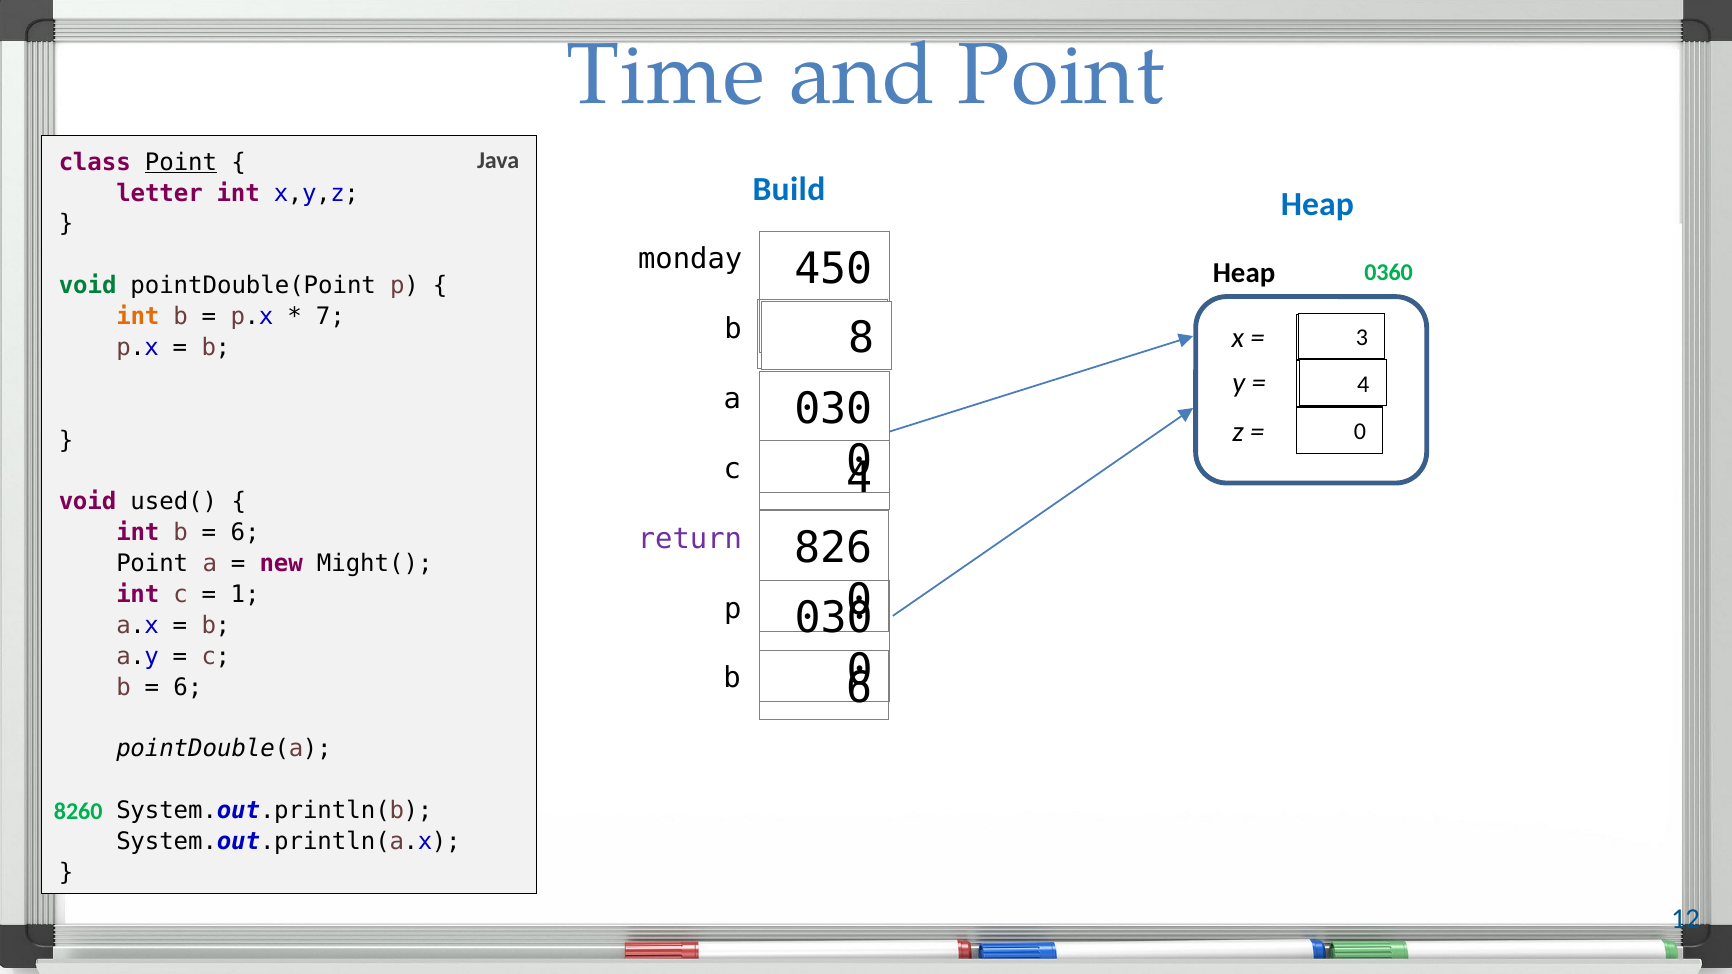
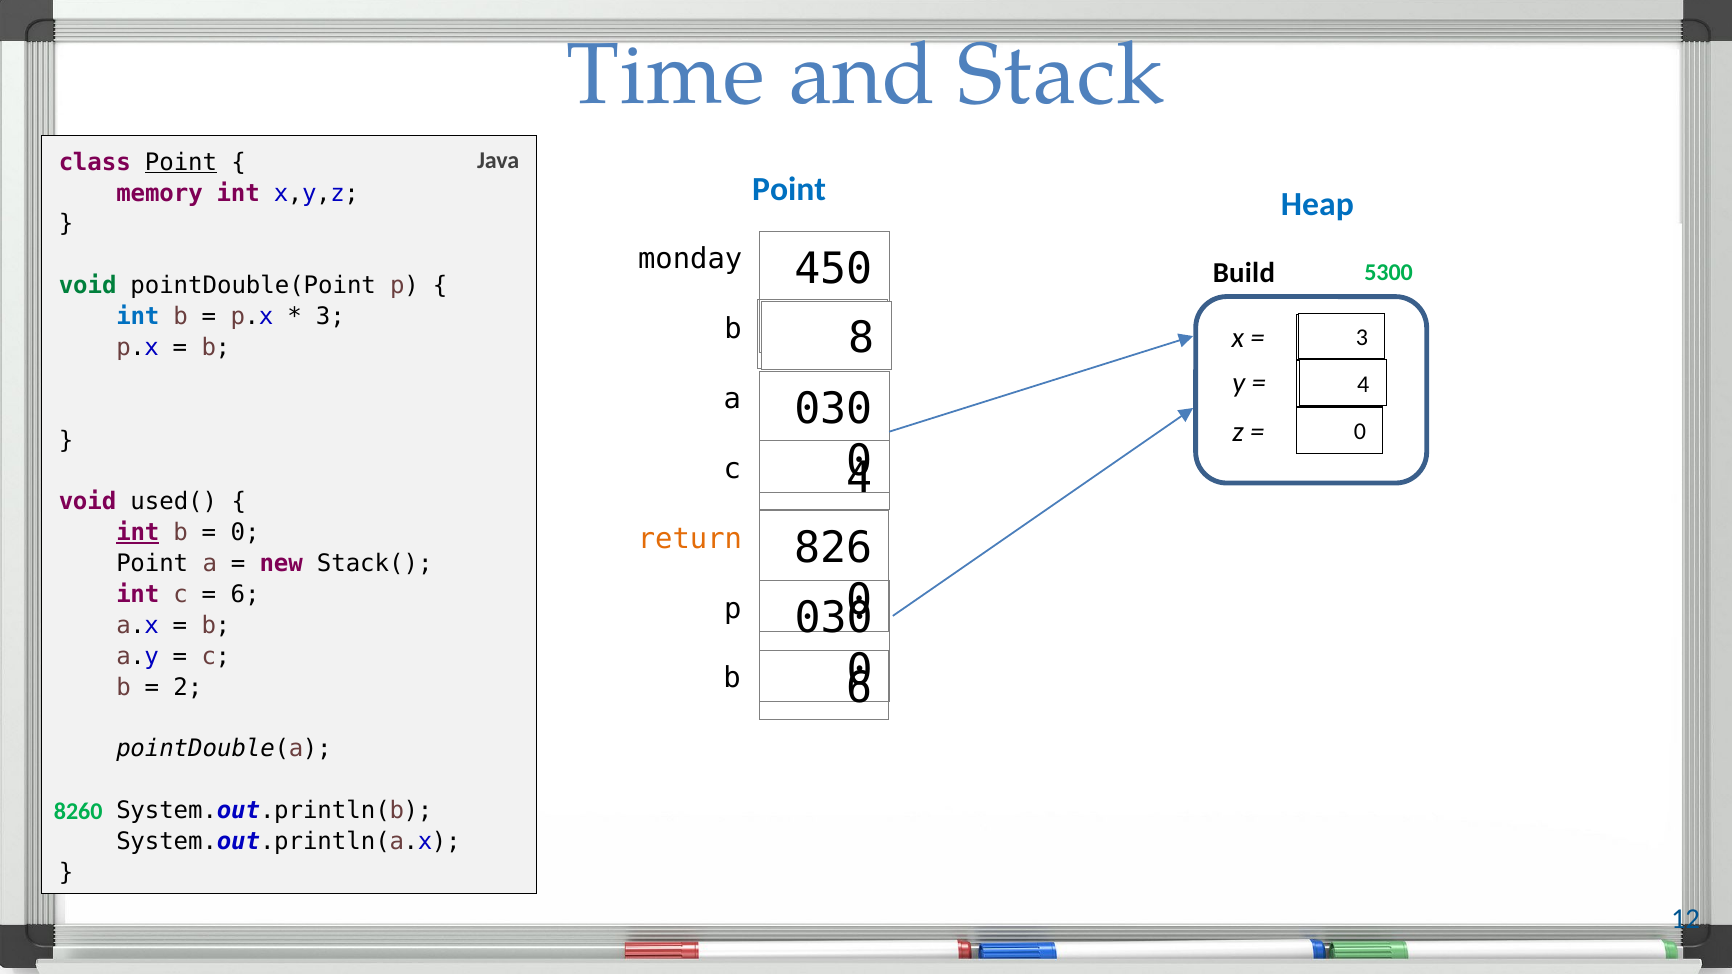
and Point: Point -> Stack
Build at (789, 189): Build -> Point
letter: letter -> memory
Heap at (1244, 273): Heap -> Build
0360: 0360 -> 5300
int at (138, 317) colour: orange -> blue
7 at (330, 317): 7 -> 3
int at (138, 533) underline: none -> present
6 at (245, 533): 6 -> 0
return colour: purple -> orange
Might(: Might( -> Stack(
1 at (245, 595): 1 -> 6
6 at (188, 687): 6 -> 2
